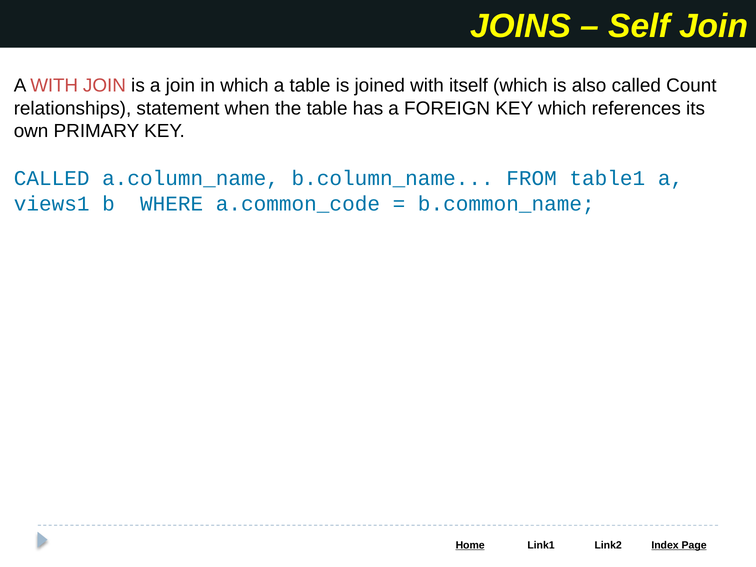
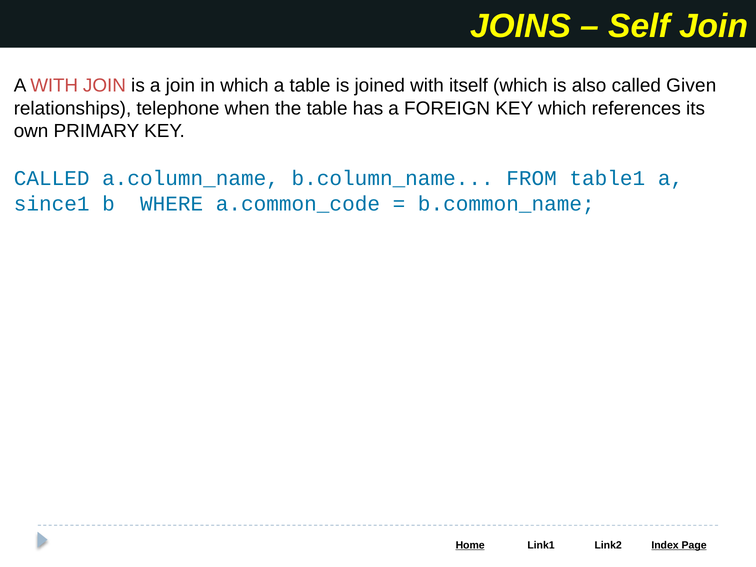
Count: Count -> Given
statement: statement -> telephone
views1: views1 -> since1
